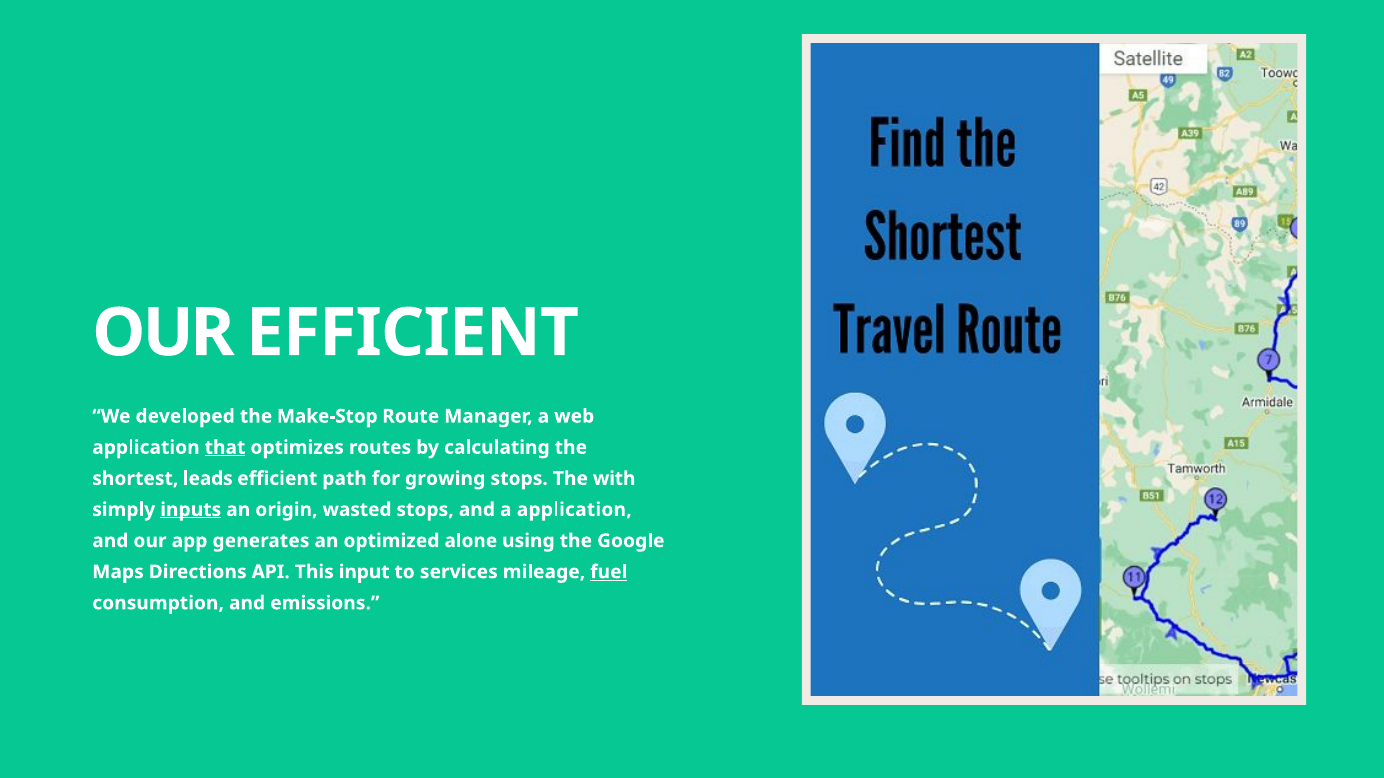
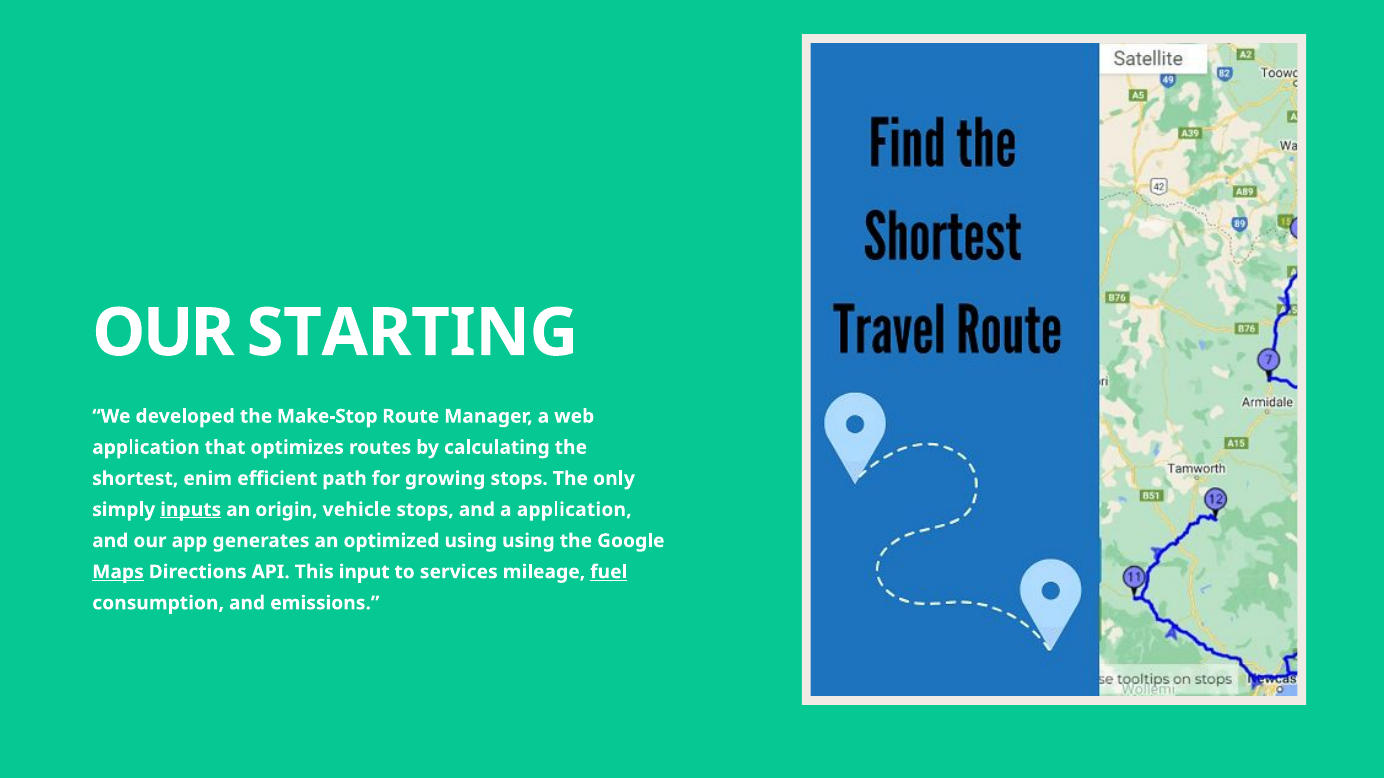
OUR EFFICIENT: EFFICIENT -> STARTING
that underline: present -> none
leads: leads -> enim
with: with -> only
wasted: wasted -> vehicle
optimized alone: alone -> using
Maps underline: none -> present
